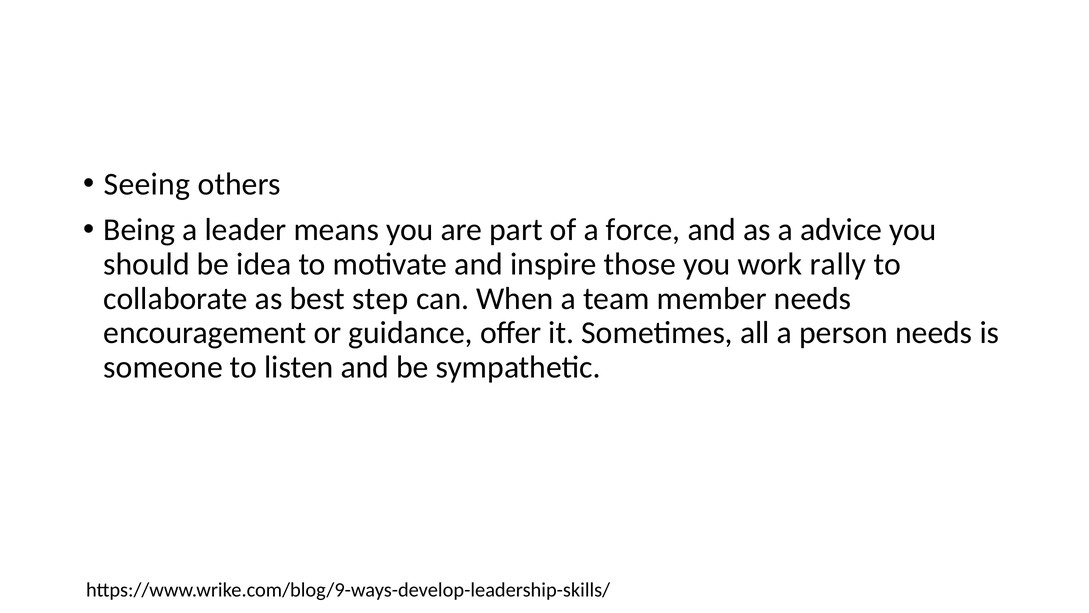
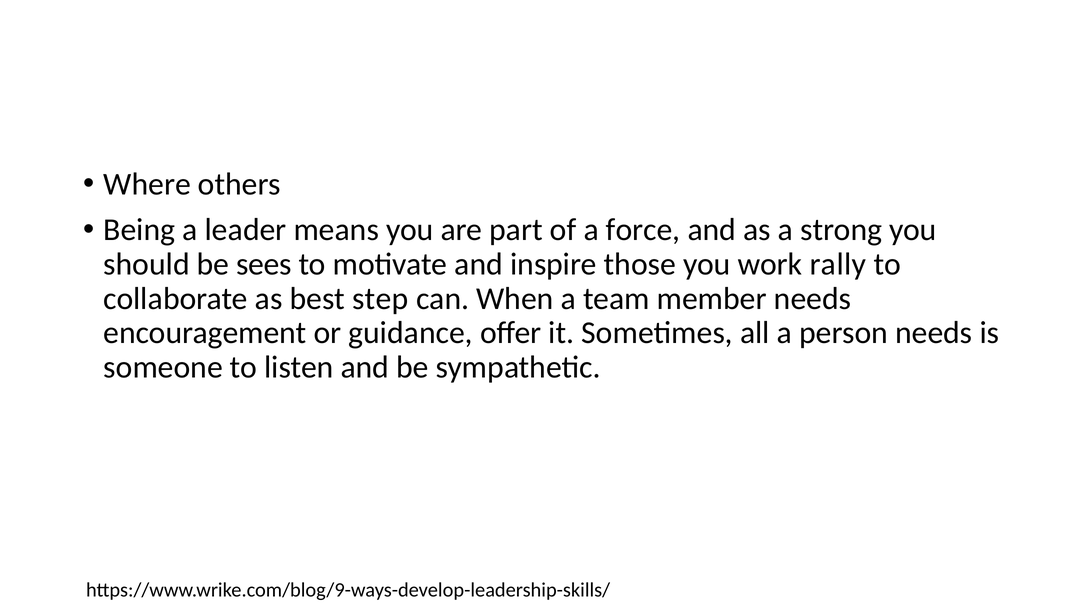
Seeing: Seeing -> Where
advice: advice -> strong
idea: idea -> sees
